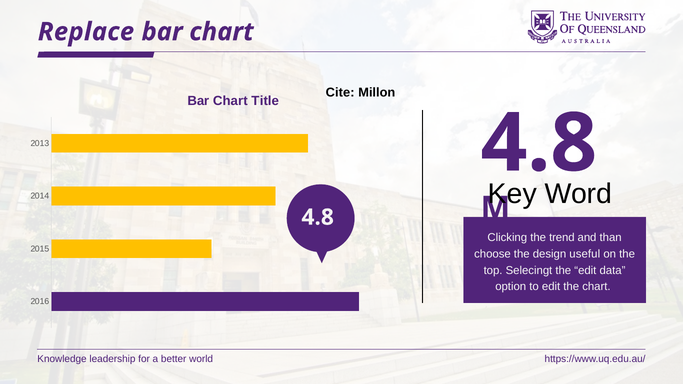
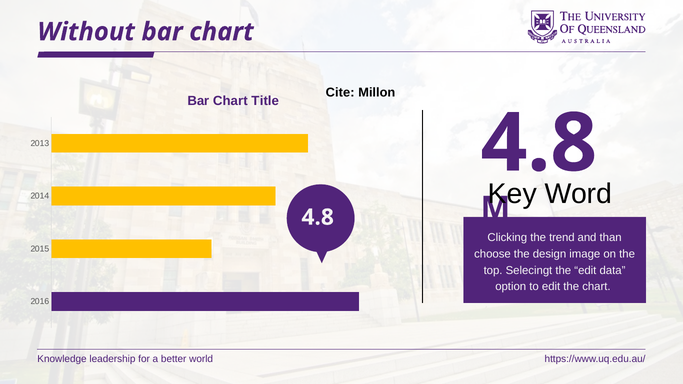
Replace: Replace -> Without
useful: useful -> image
